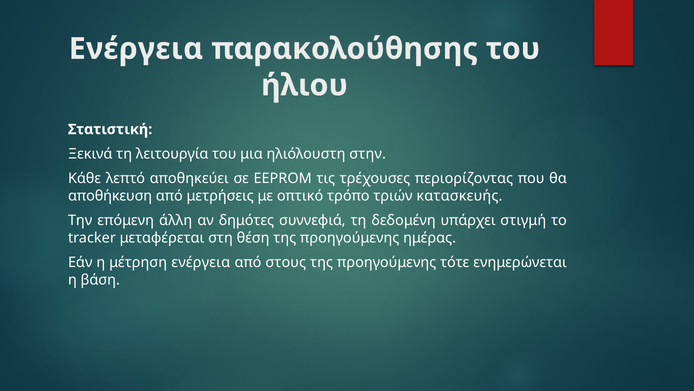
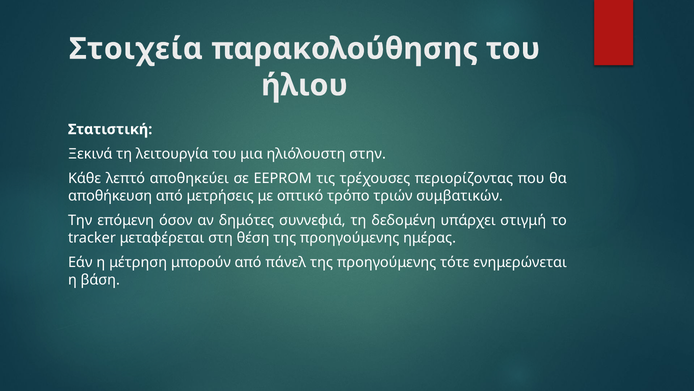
Ενέργεια at (136, 49): Ενέργεια -> Στοιχεία
κατασκευής: κατασκευής -> συμβατικών
άλλη: άλλη -> όσον
μέτρηση ενέργεια: ενέργεια -> μπορούν
στους: στους -> πάνελ
